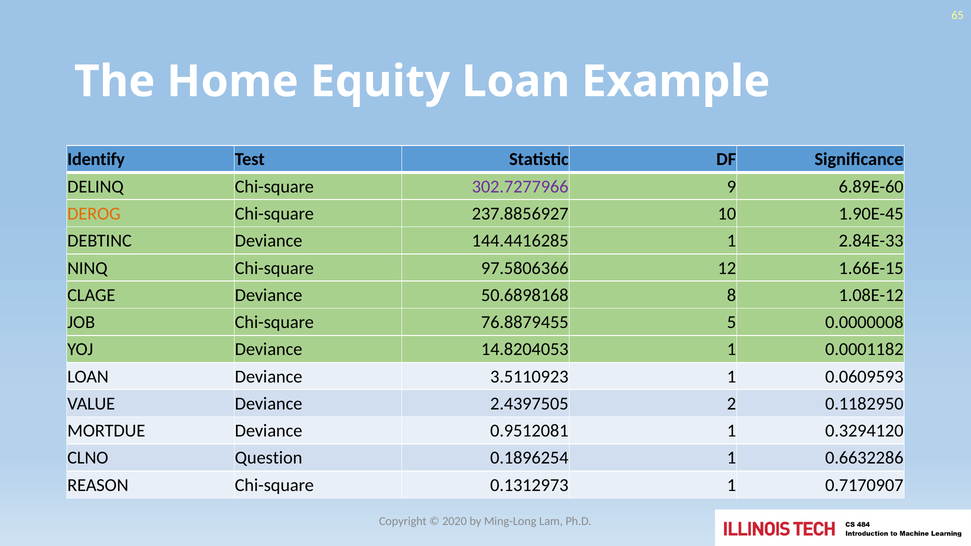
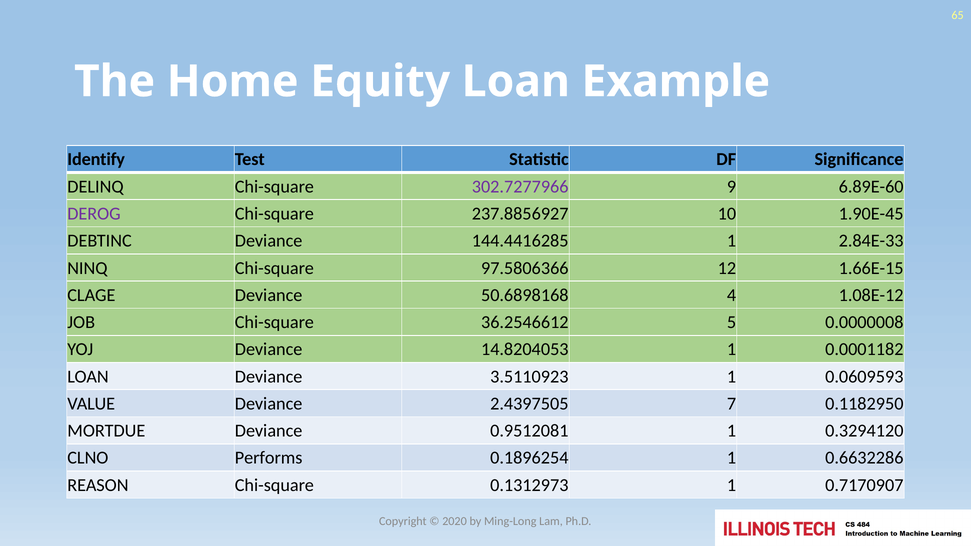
DEROG colour: orange -> purple
8: 8 -> 4
76.8879455: 76.8879455 -> 36.2546612
2: 2 -> 7
Question: Question -> Performs
